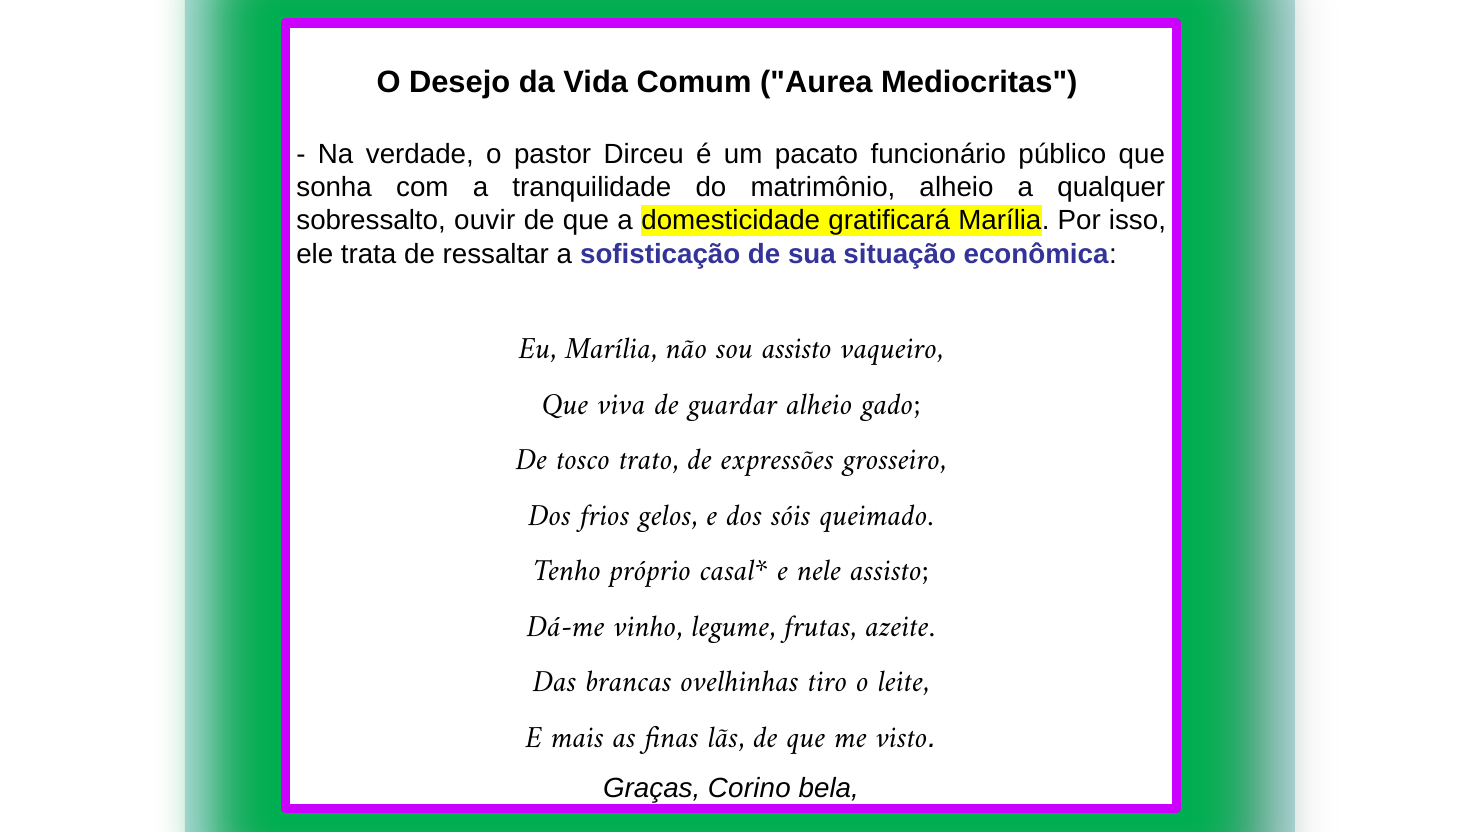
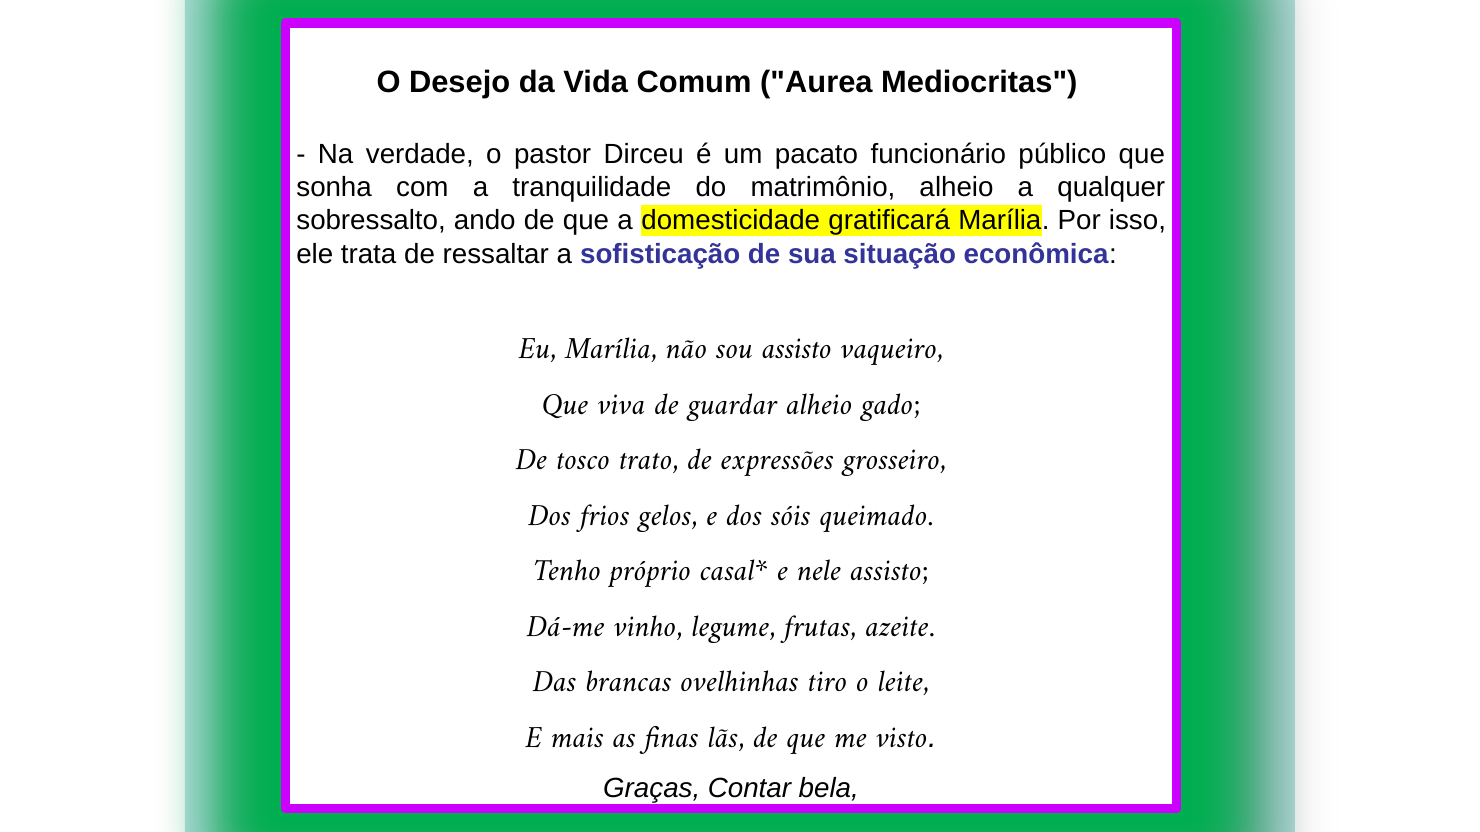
ouvir: ouvir -> ando
Corino: Corino -> Contar
